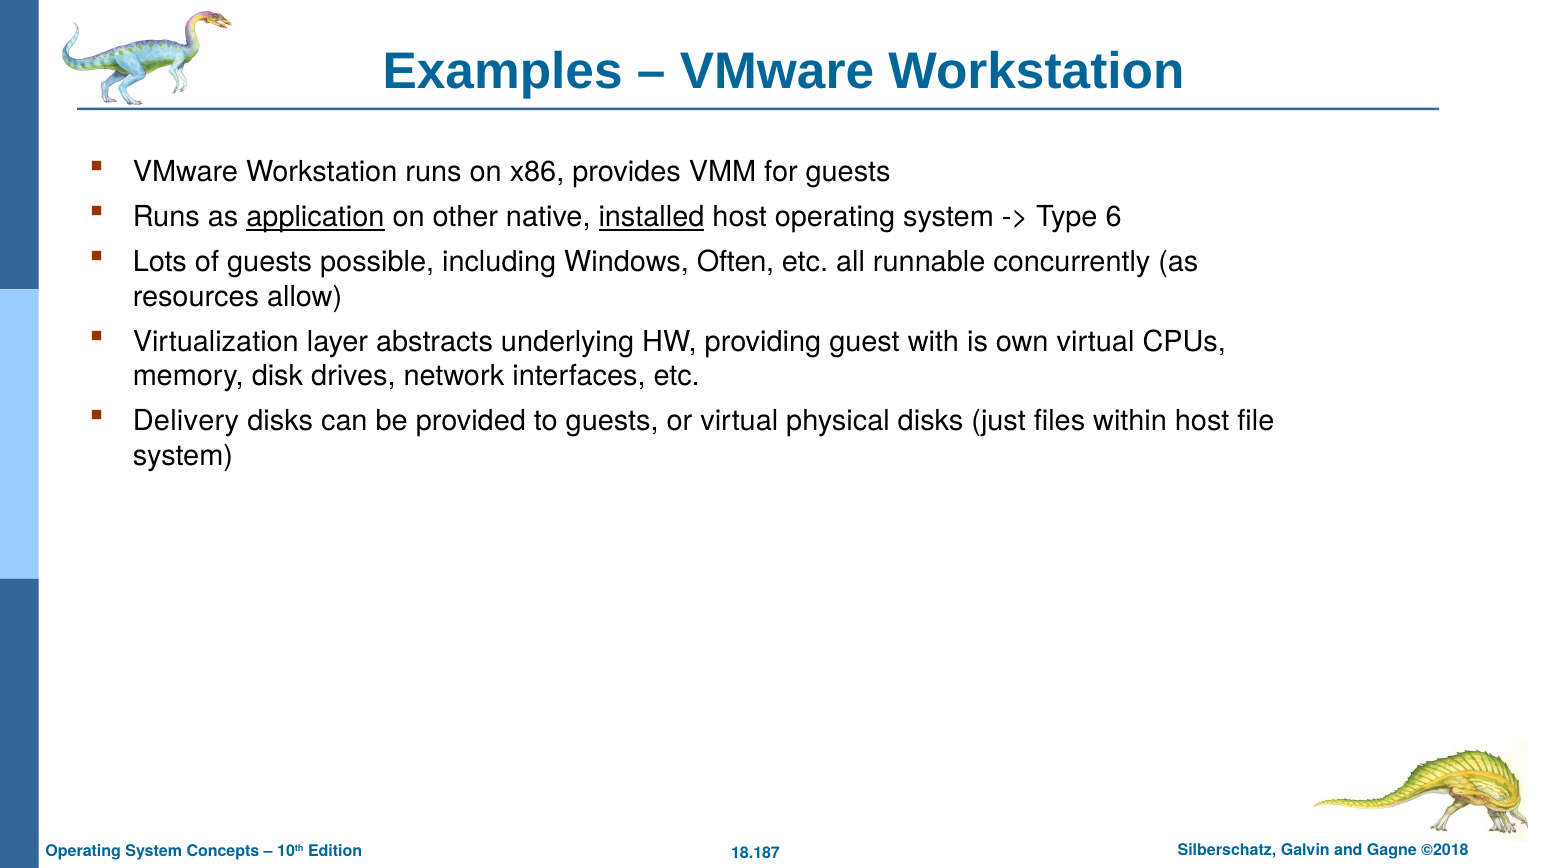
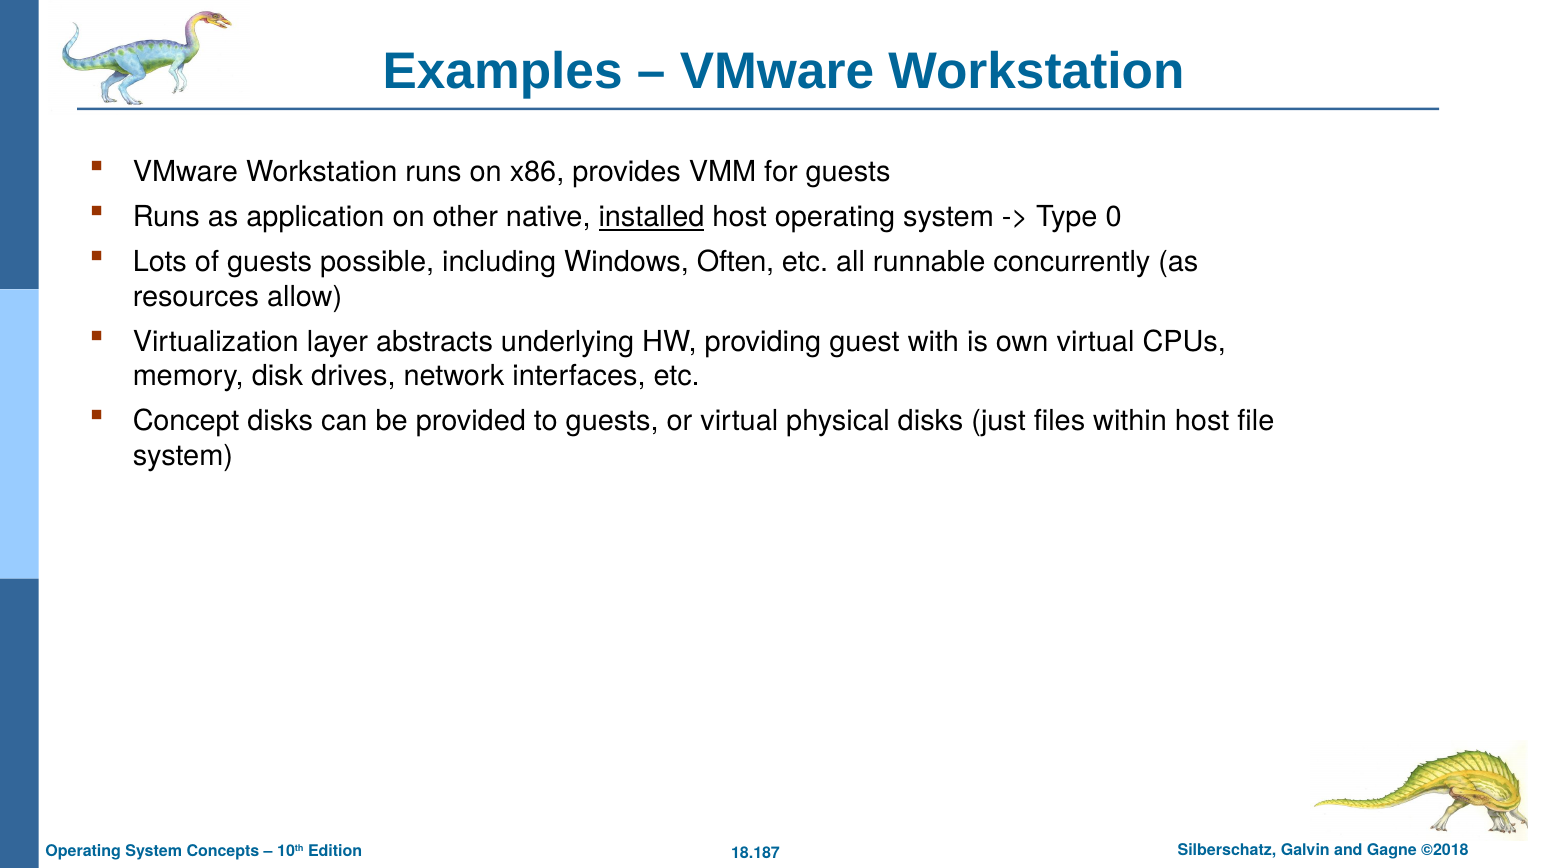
application underline: present -> none
6: 6 -> 0
Delivery: Delivery -> Concept
